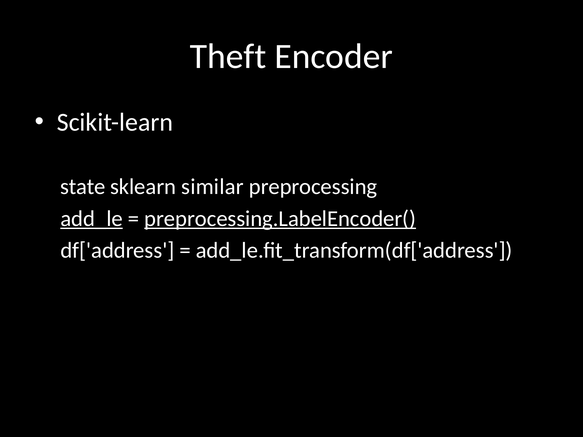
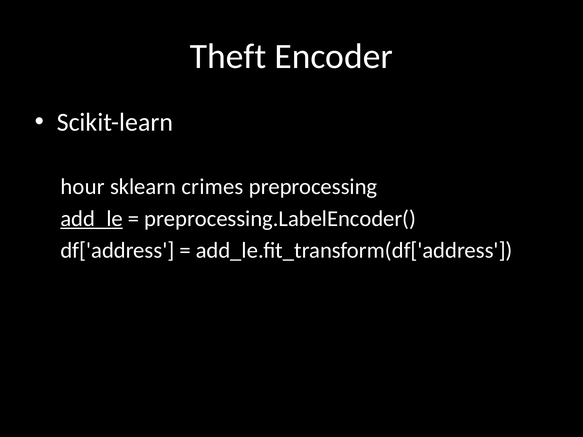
state: state -> hour
similar: similar -> crimes
preprocessing.LabelEncoder( underline: present -> none
